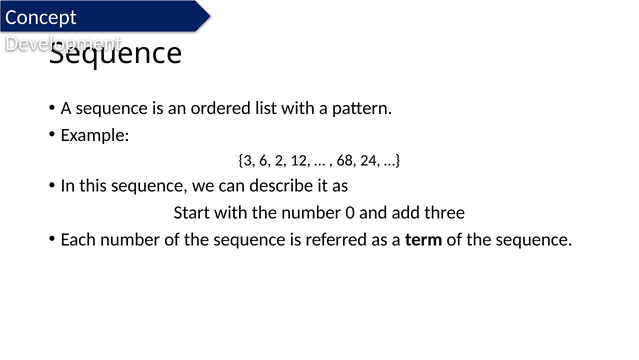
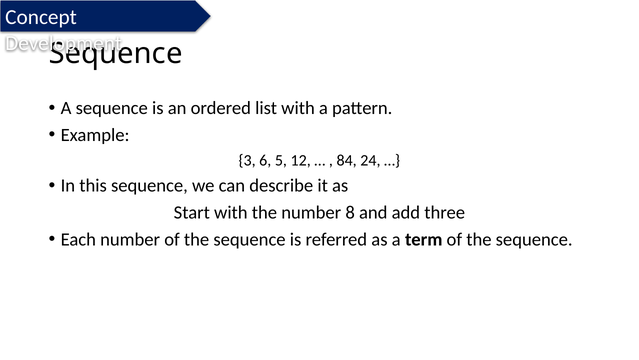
2: 2 -> 5
68: 68 -> 84
0: 0 -> 8
